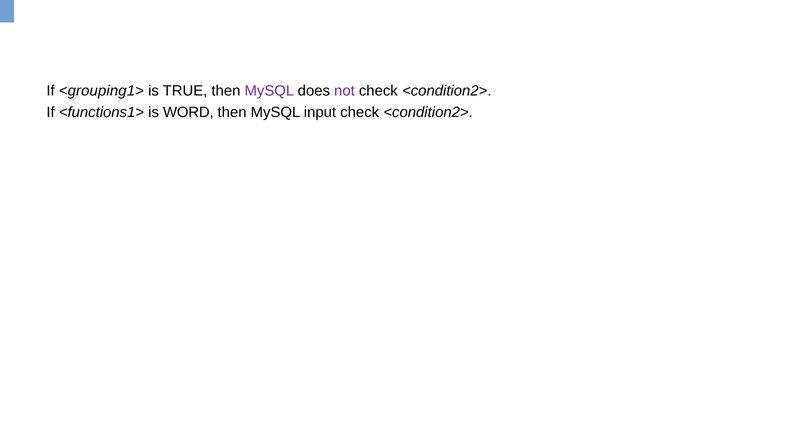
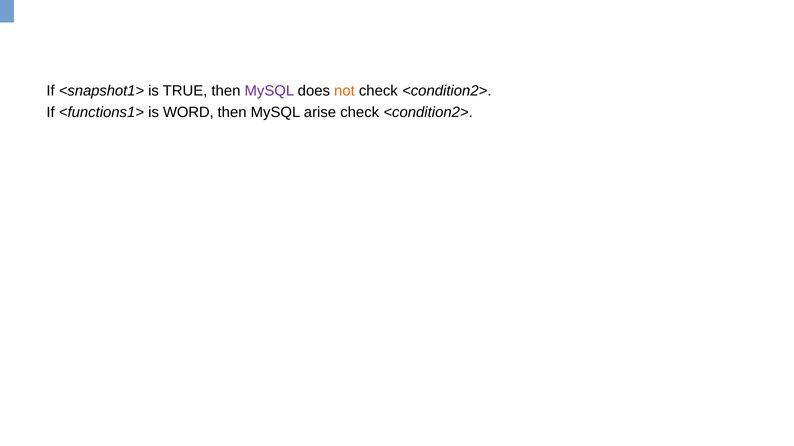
<grouping1>: <grouping1> -> <snapshot1>
not colour: purple -> orange
input: input -> arise
